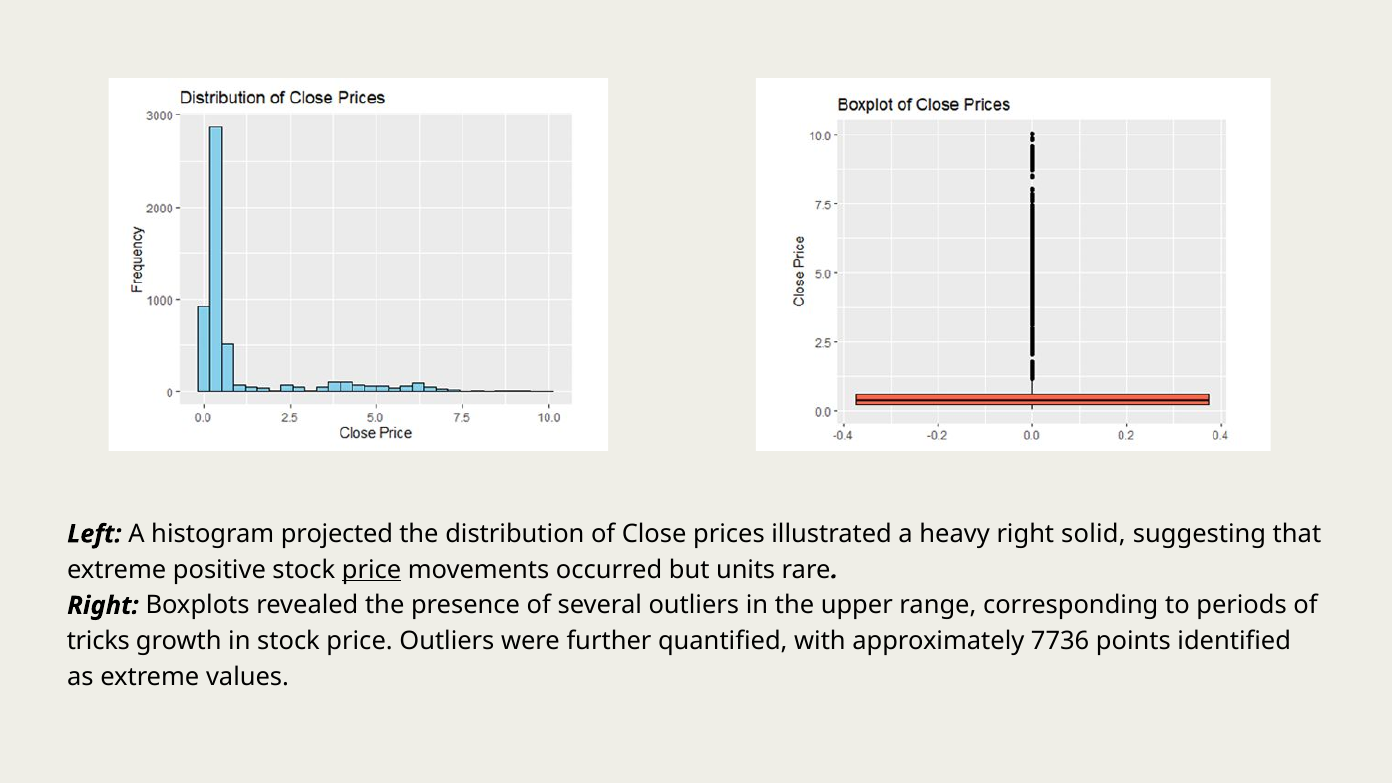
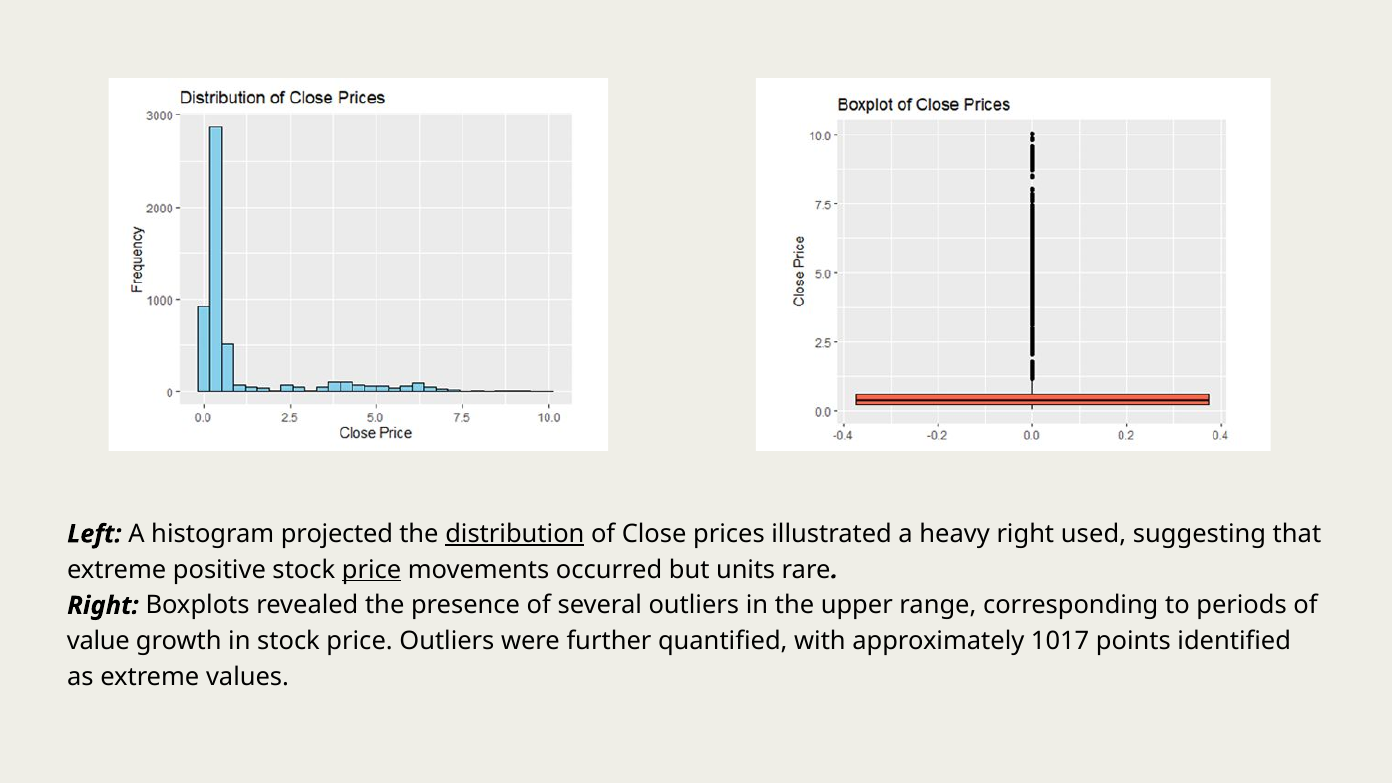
distribution underline: none -> present
solid: solid -> used
tricks: tricks -> value
7736: 7736 -> 1017
